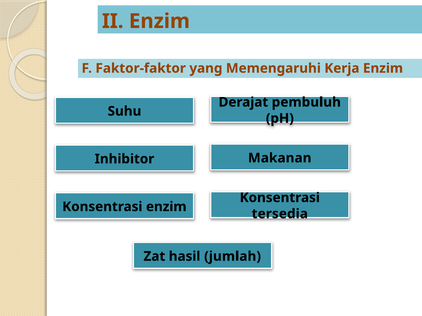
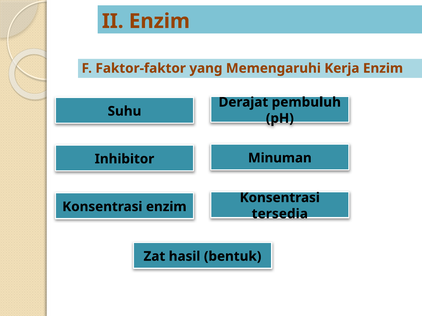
Makanan: Makanan -> Minuman
jumlah: jumlah -> bentuk
